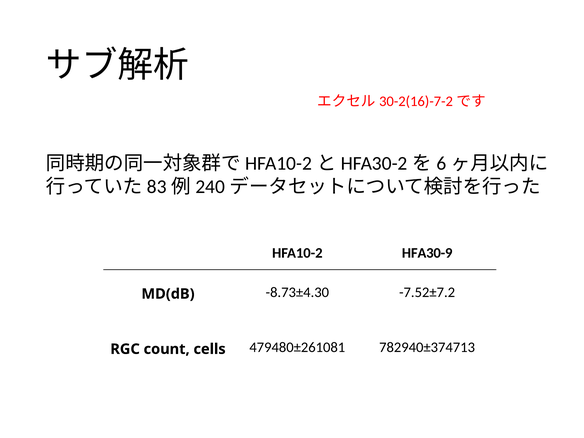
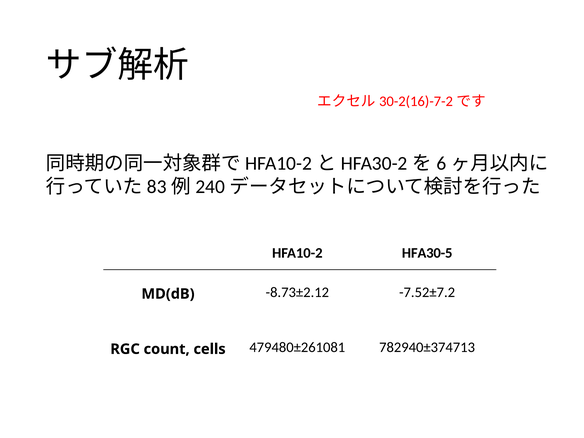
HFA30-9: HFA30-9 -> HFA30-5
-8.73±4.30: -8.73±4.30 -> -8.73±2.12
